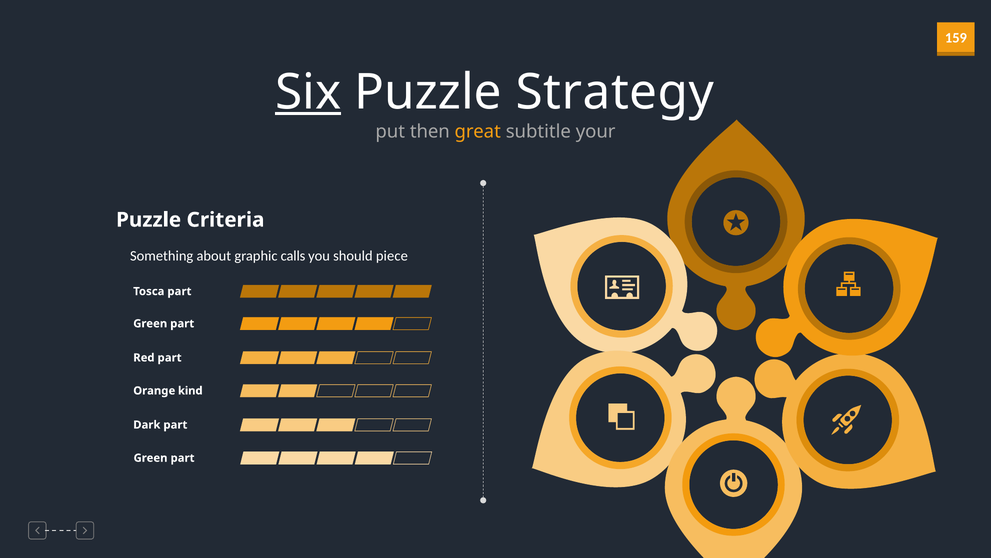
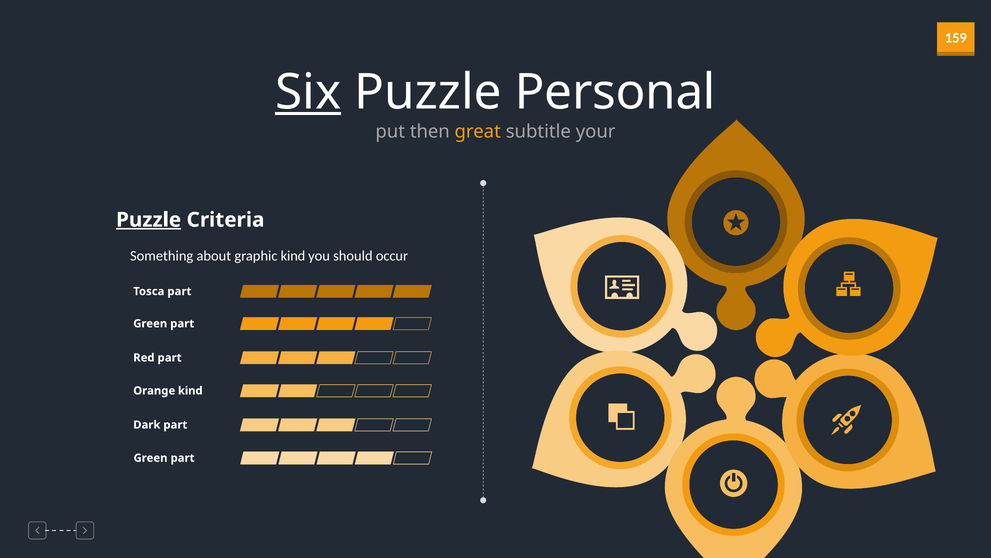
Strategy: Strategy -> Personal
Puzzle at (149, 220) underline: none -> present
graphic calls: calls -> kind
piece: piece -> occur
